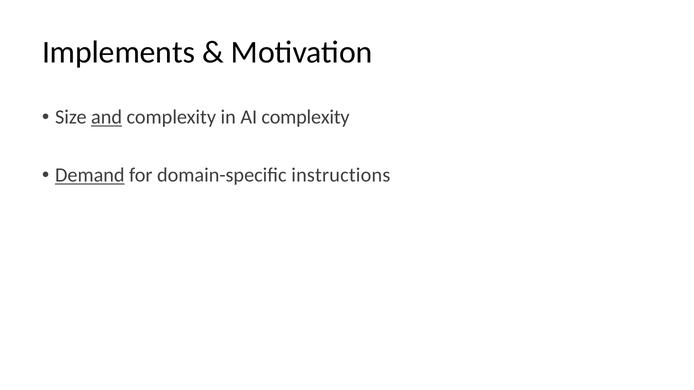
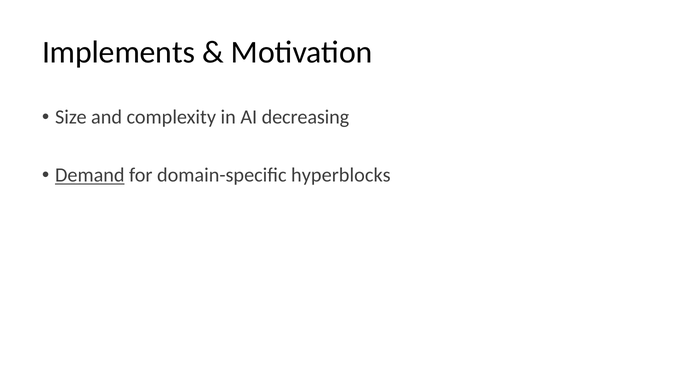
and underline: present -> none
AI complexity: complexity -> decreasing
instructions: instructions -> hyperblocks
